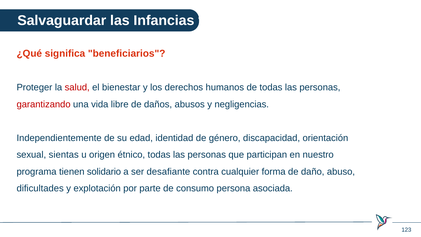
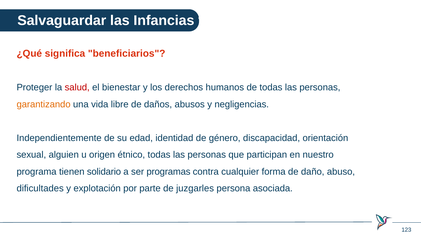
garantizando colour: red -> orange
sientas: sientas -> alguien
desafiante: desafiante -> programas
consumo: consumo -> juzgarles
